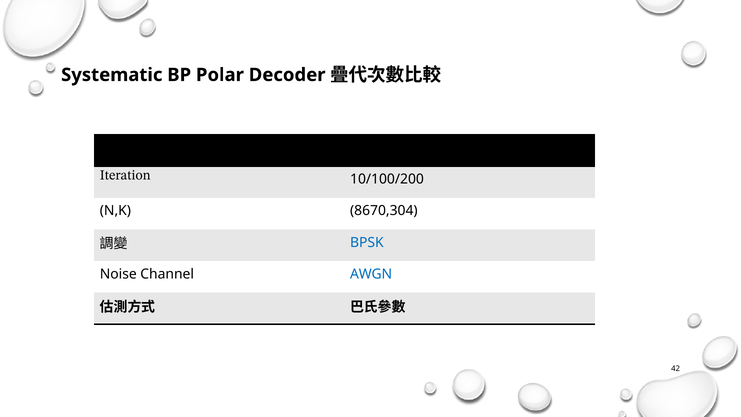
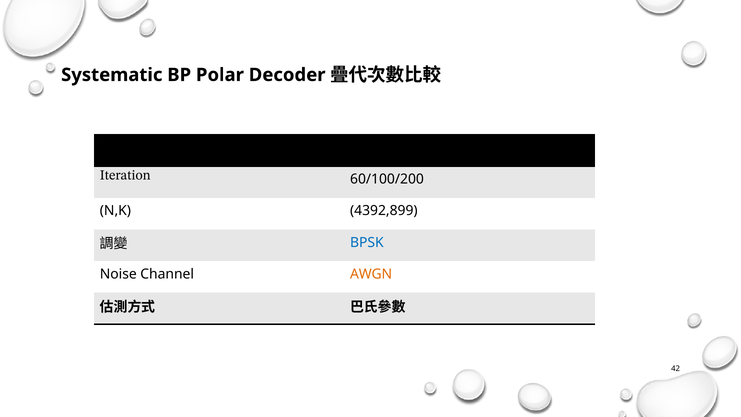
10/100/200: 10/100/200 -> 60/100/200
8670,304: 8670,304 -> 4392,899
AWGN colour: blue -> orange
